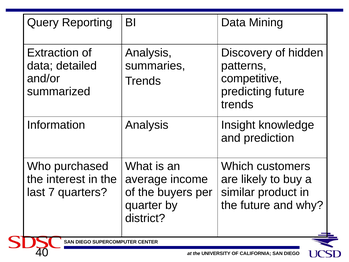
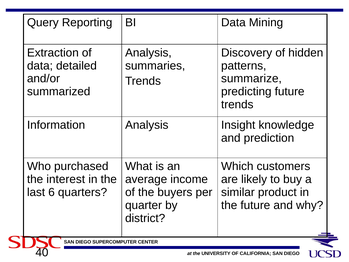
competitive: competitive -> summarize
7: 7 -> 6
